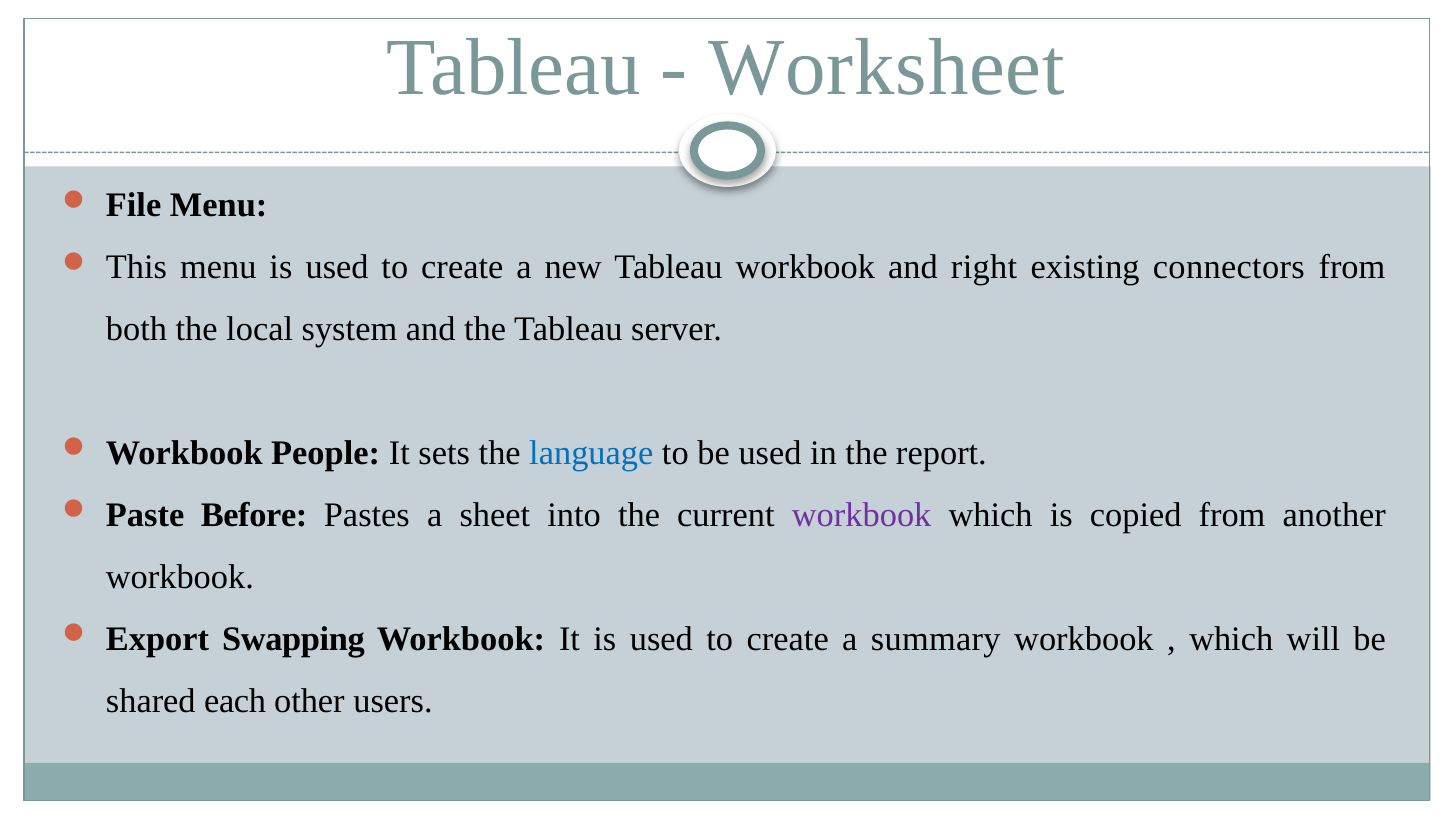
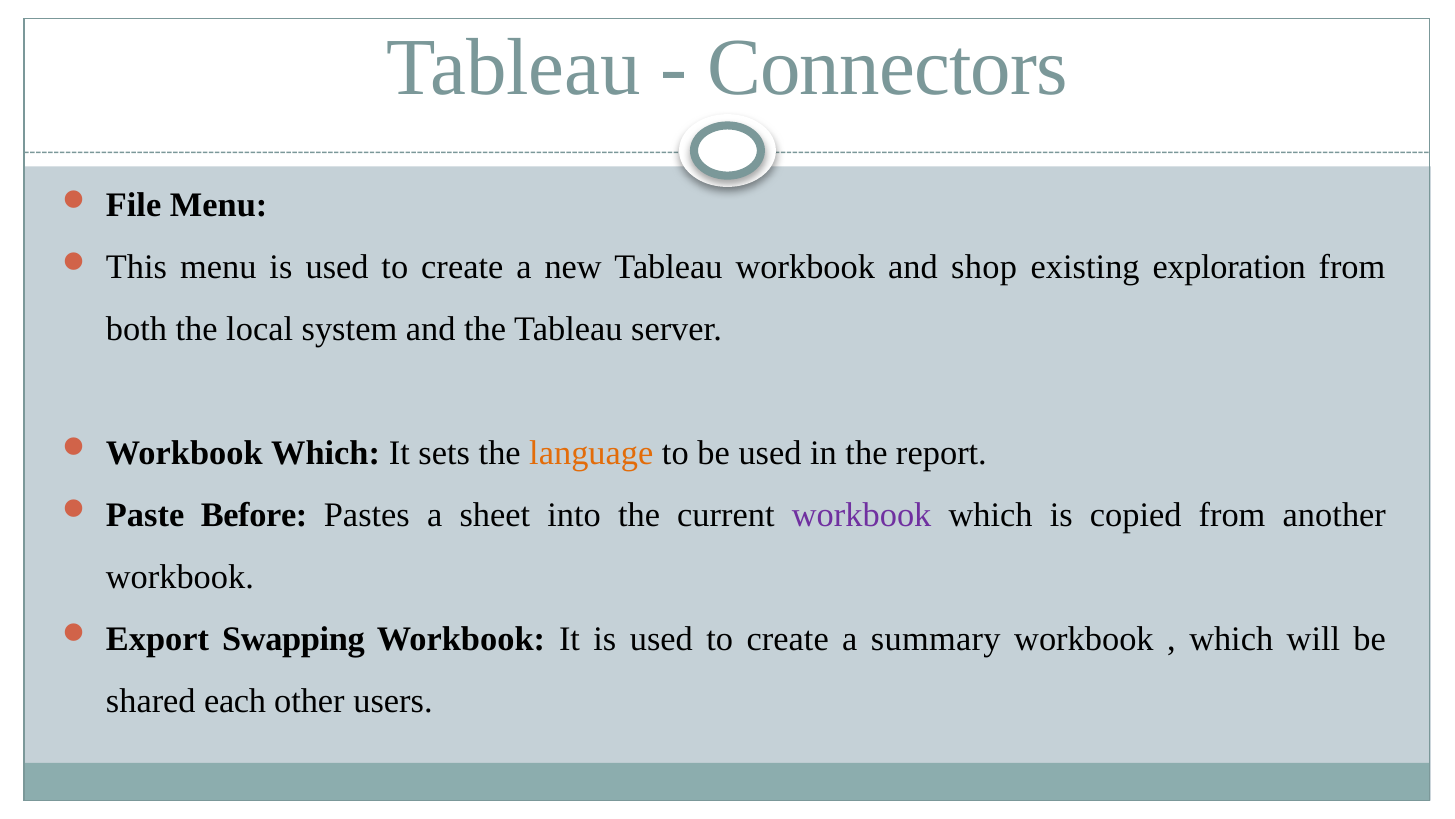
Worksheet: Worksheet -> Connectors
right: right -> shop
connectors: connectors -> exploration
People at (326, 453): People -> Which
language colour: blue -> orange
